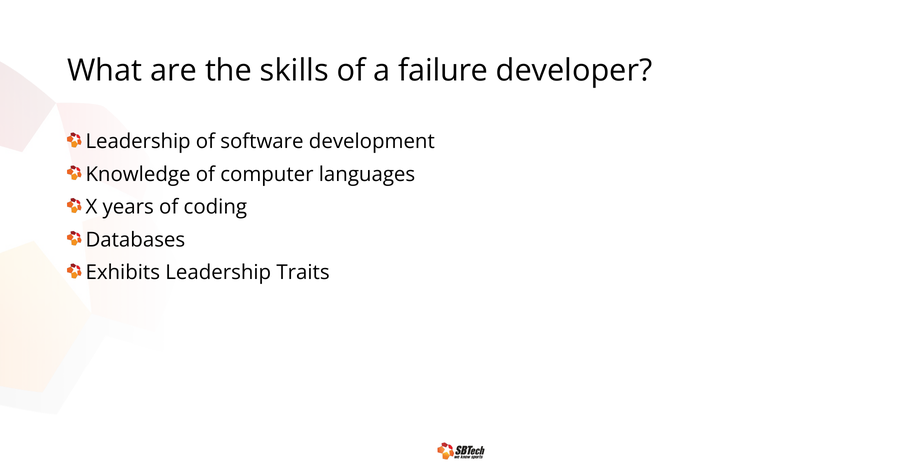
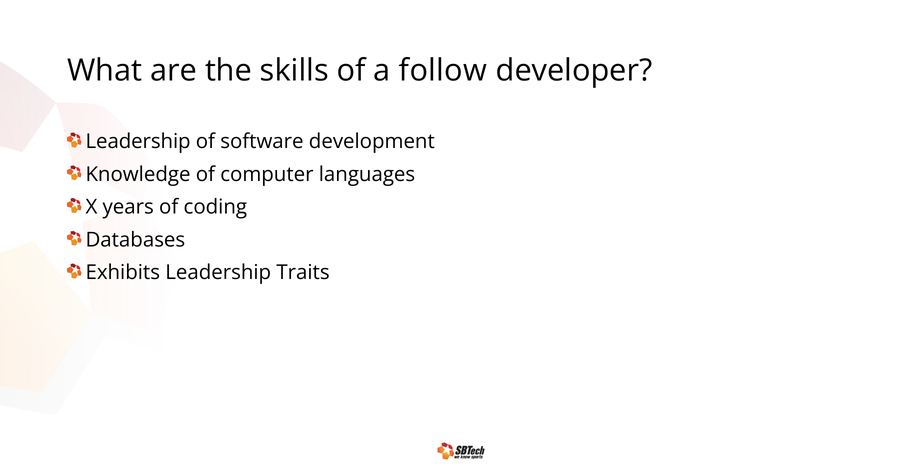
failure: failure -> follow
